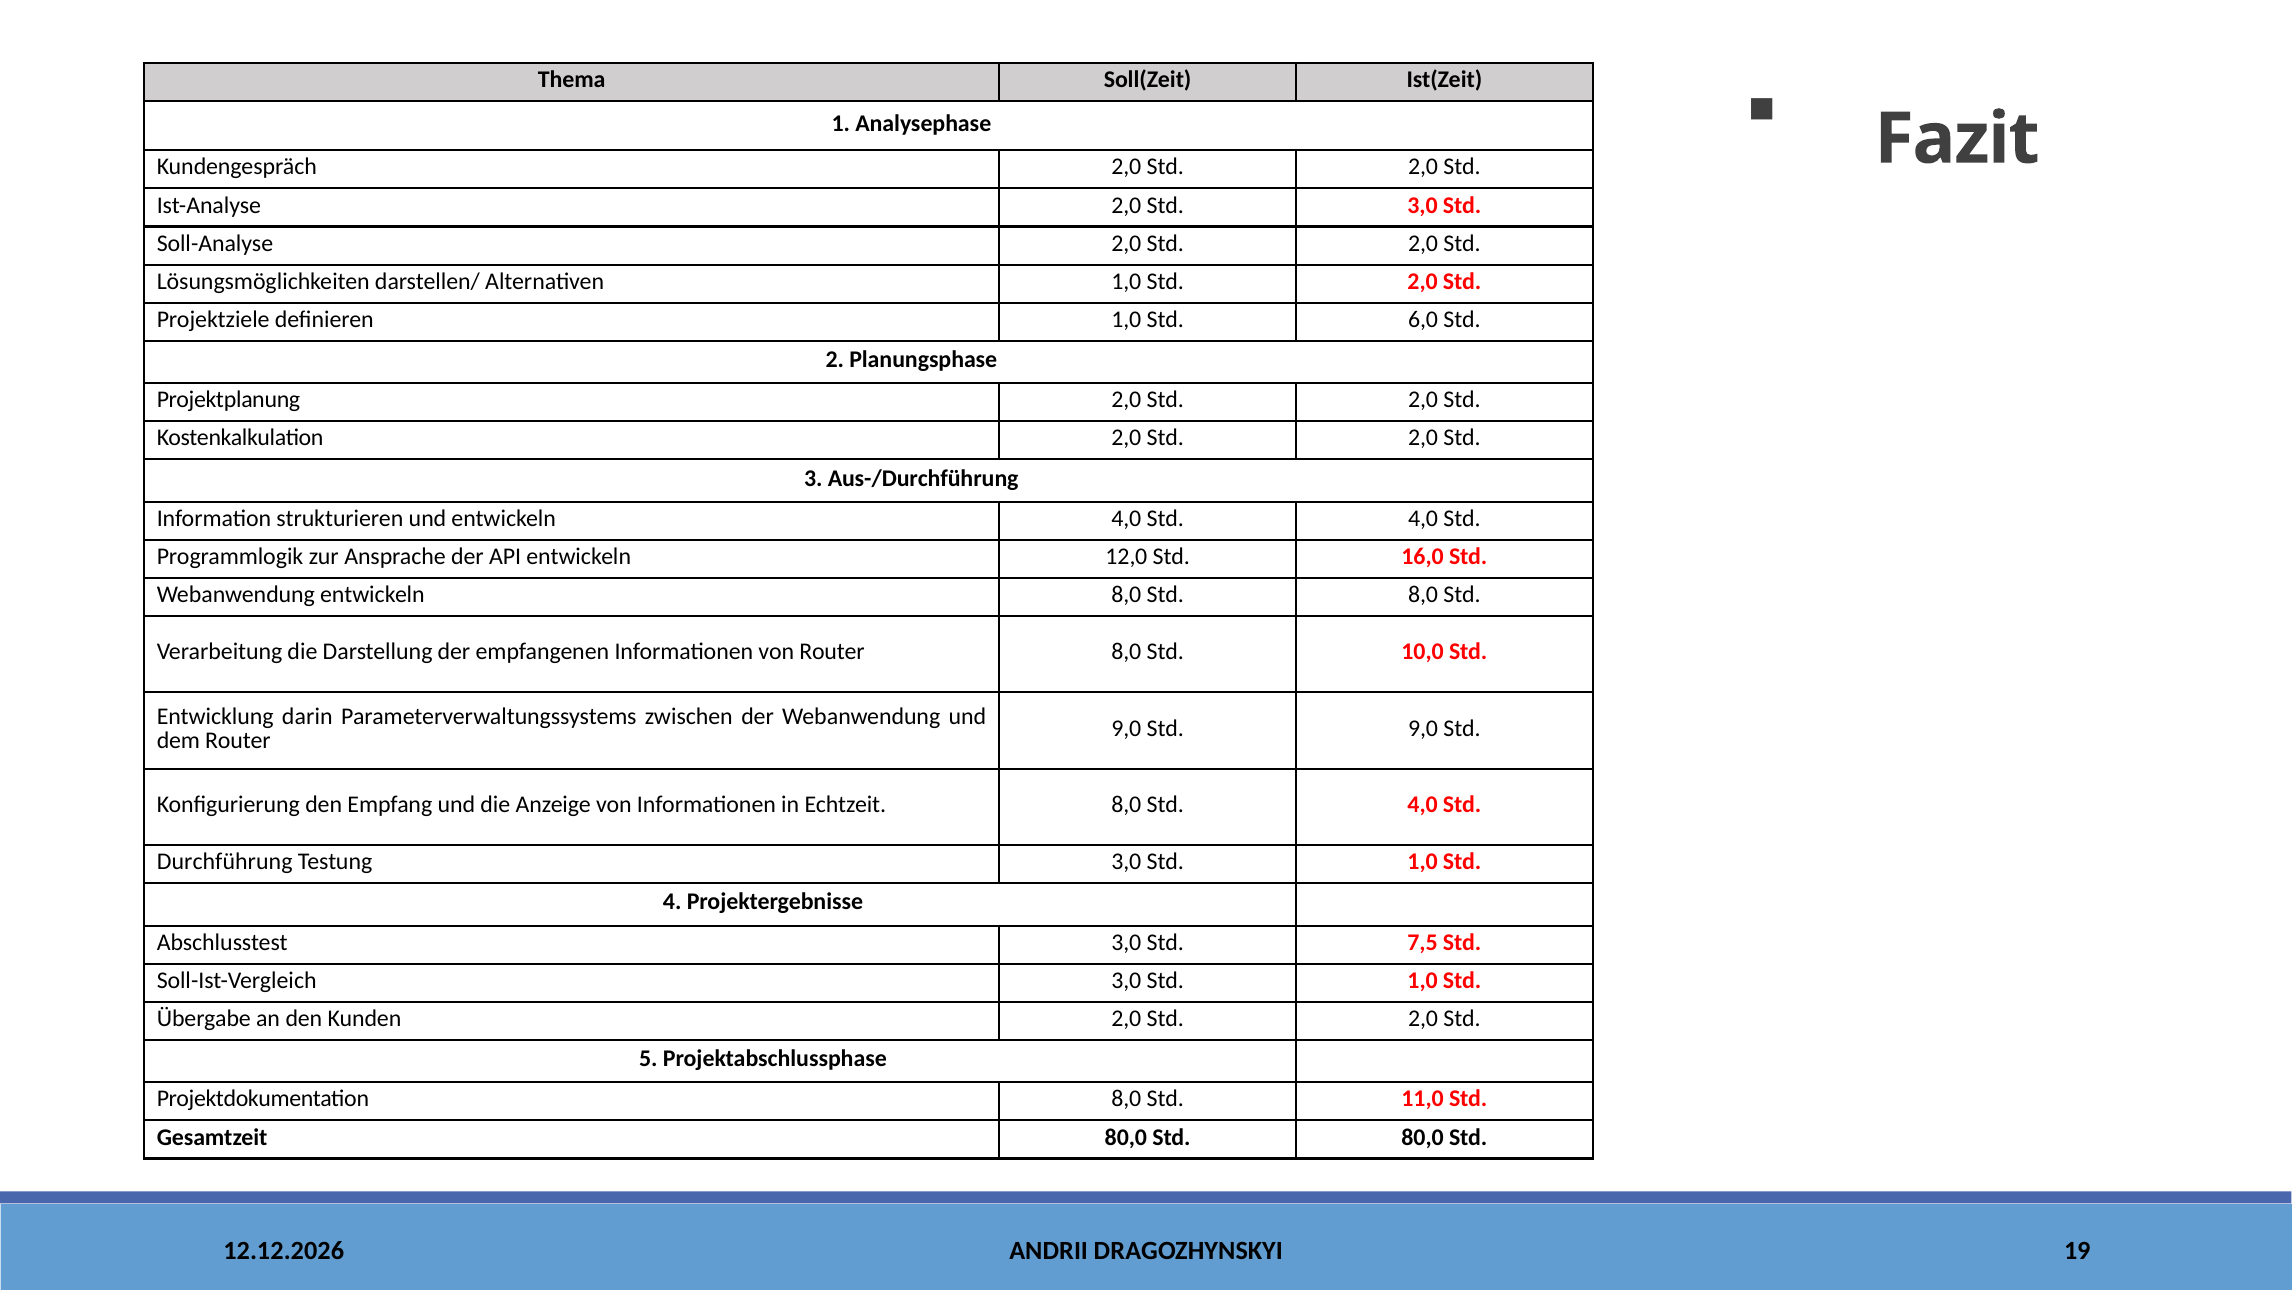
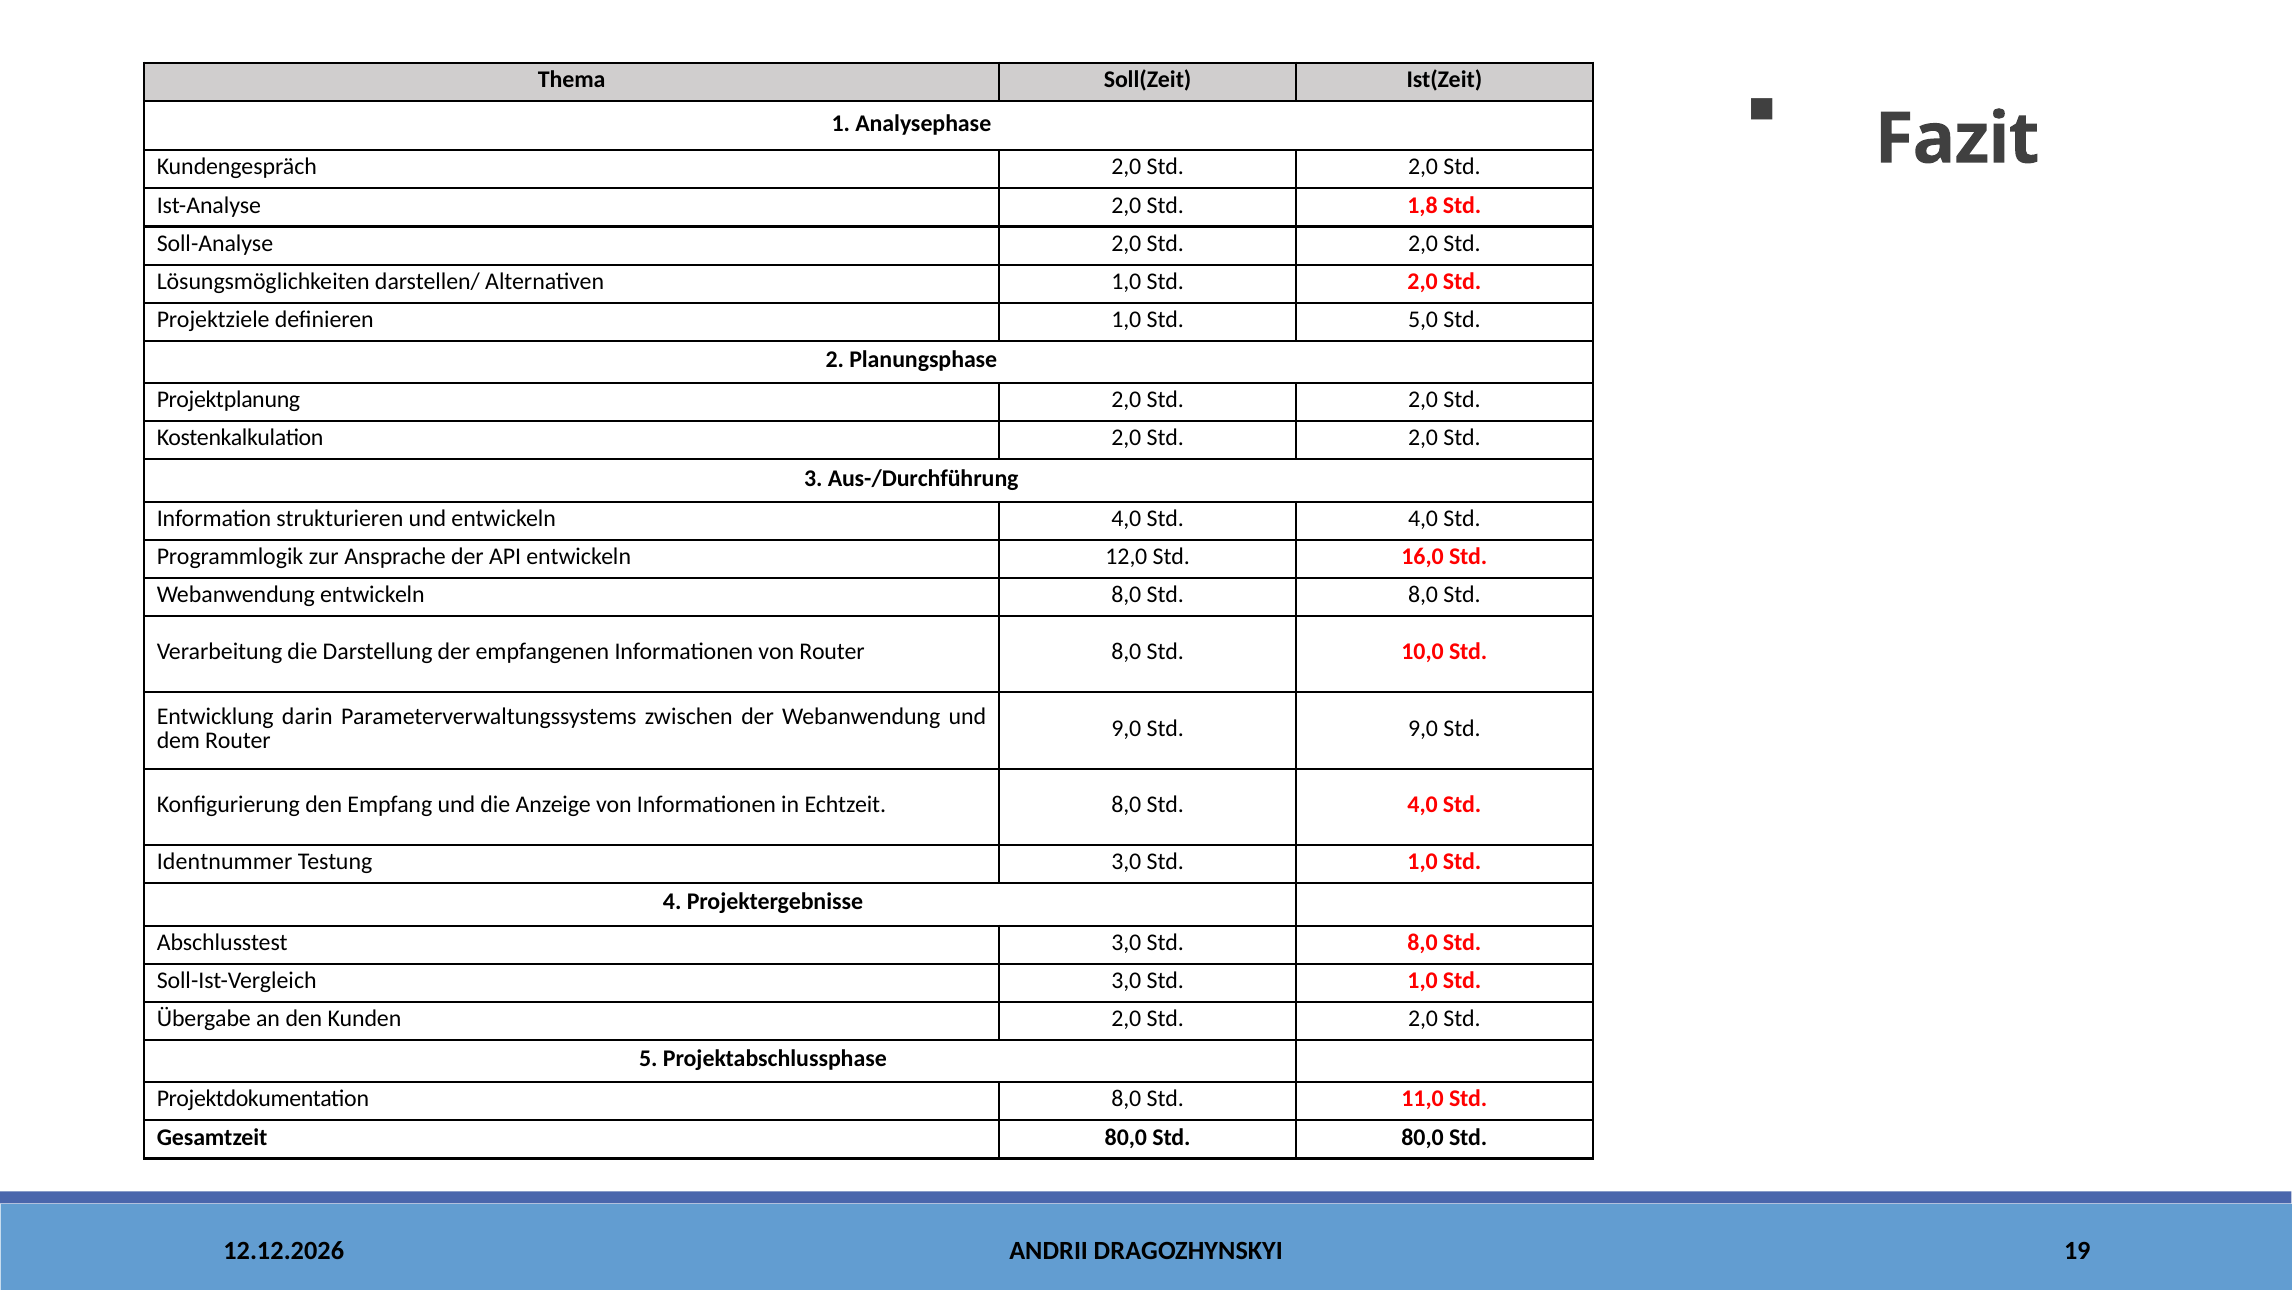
Std 3,0: 3,0 -> 1,8
6,0: 6,0 -> 5,0
Durchführung: Durchführung -> Identnummer
3,0 Std 7,5: 7,5 -> 8,0
